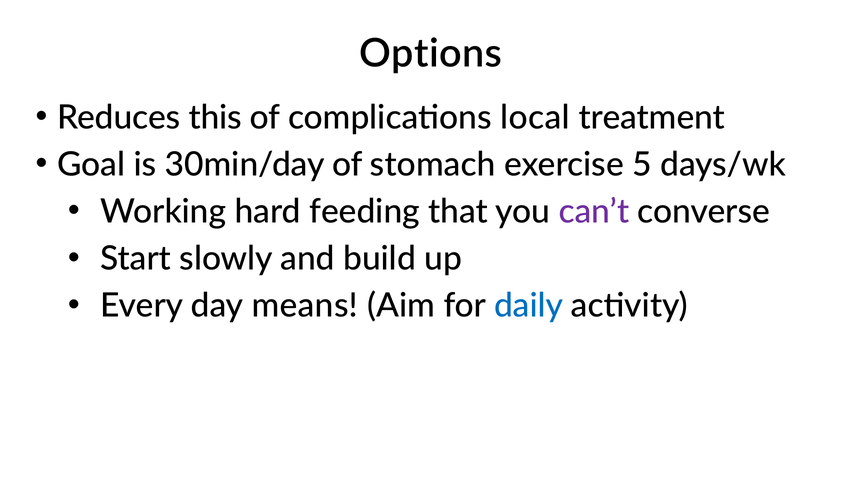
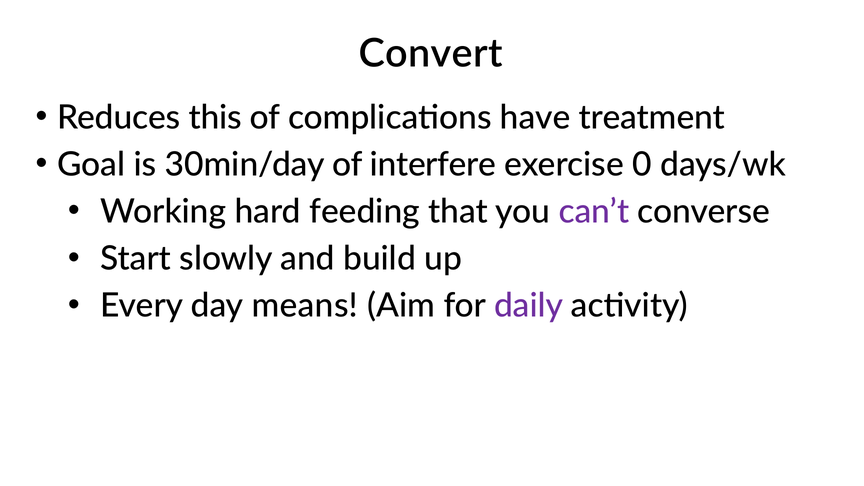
Options: Options -> Convert
local: local -> have
stomach: stomach -> interfere
5: 5 -> 0
daily colour: blue -> purple
